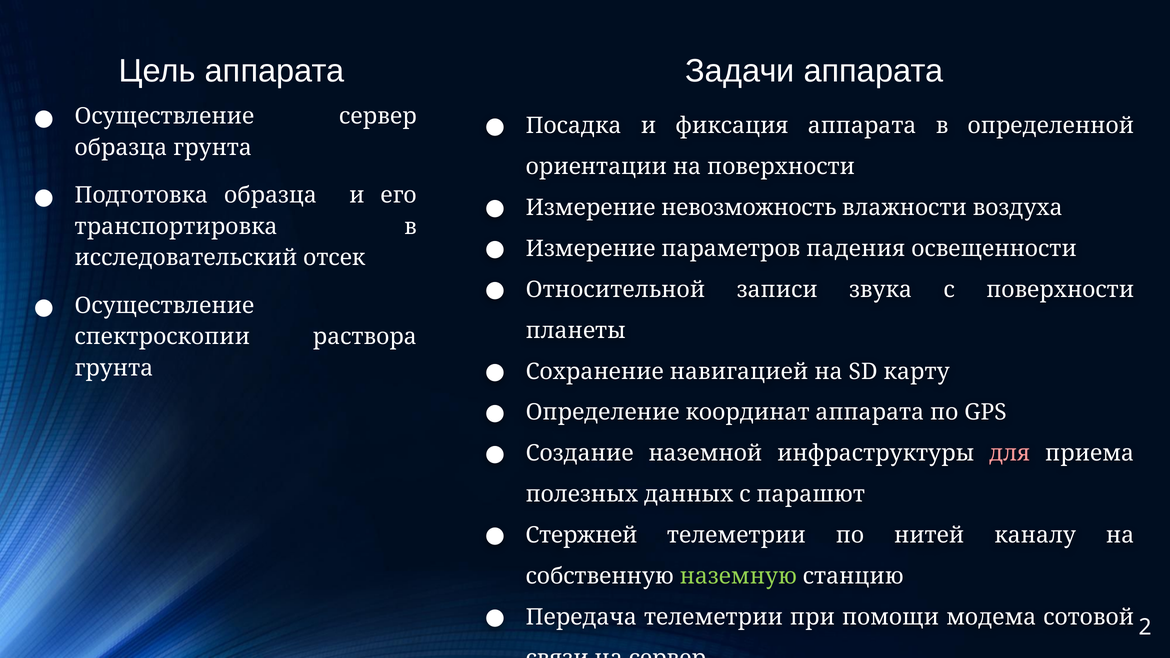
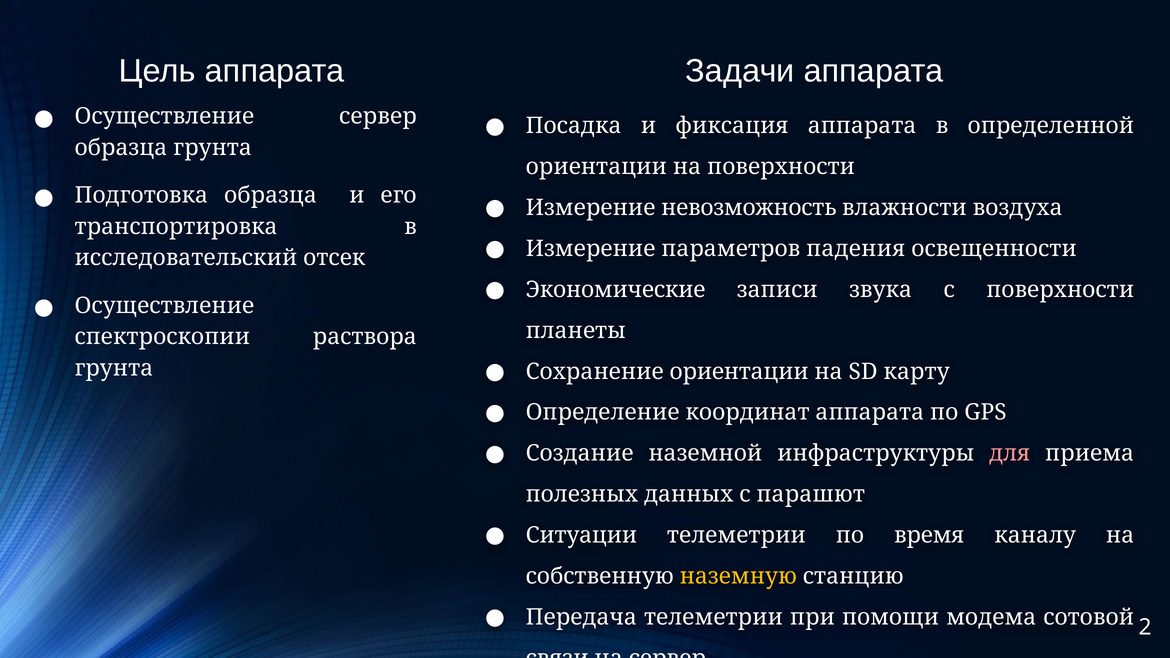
Относительной: Относительной -> Экономические
Сохранение навигацией: навигацией -> ориентации
Стержней: Стержней -> Ситуации
нитей: нитей -> время
наземную colour: light green -> yellow
